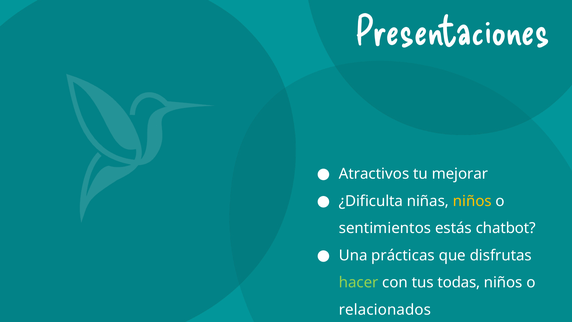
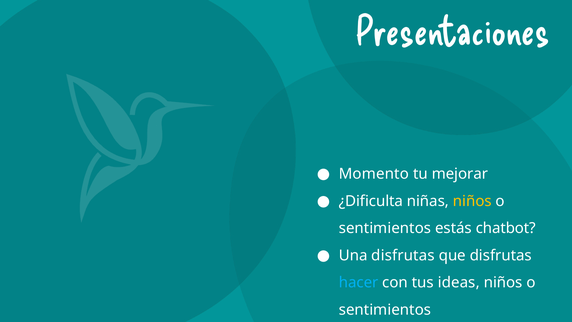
Atractivos: Atractivos -> Momento
Una prácticas: prácticas -> disfrutas
hacer colour: light green -> light blue
todas: todas -> ideas
relacionados at (385, 310): relacionados -> sentimientos
